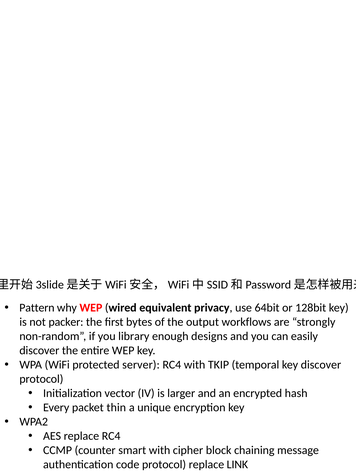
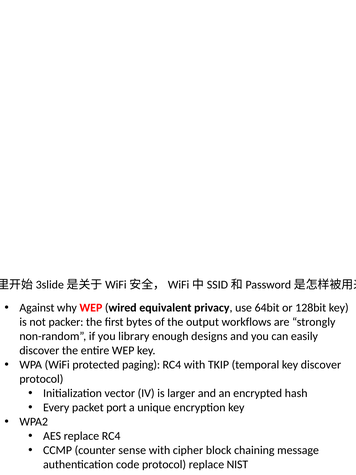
Pattern: Pattern -> Against
server: server -> paging
thin: thin -> port
smart: smart -> sense
LINK: LINK -> NIST
